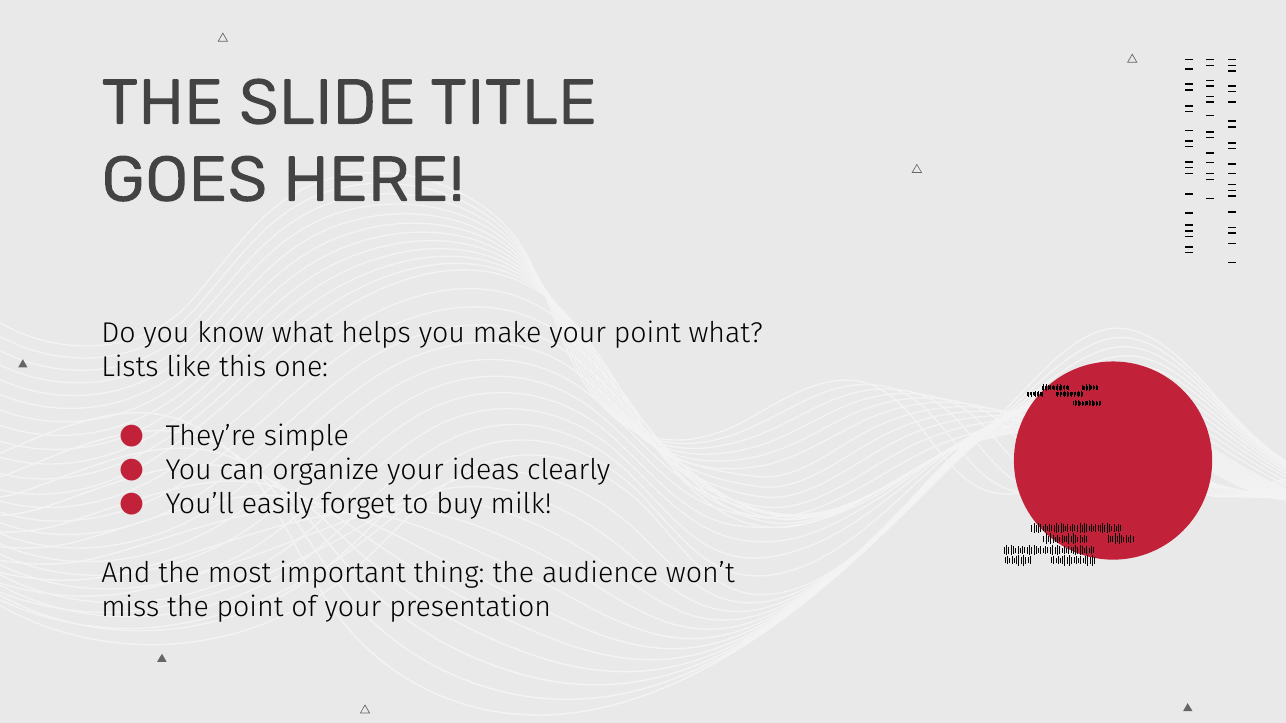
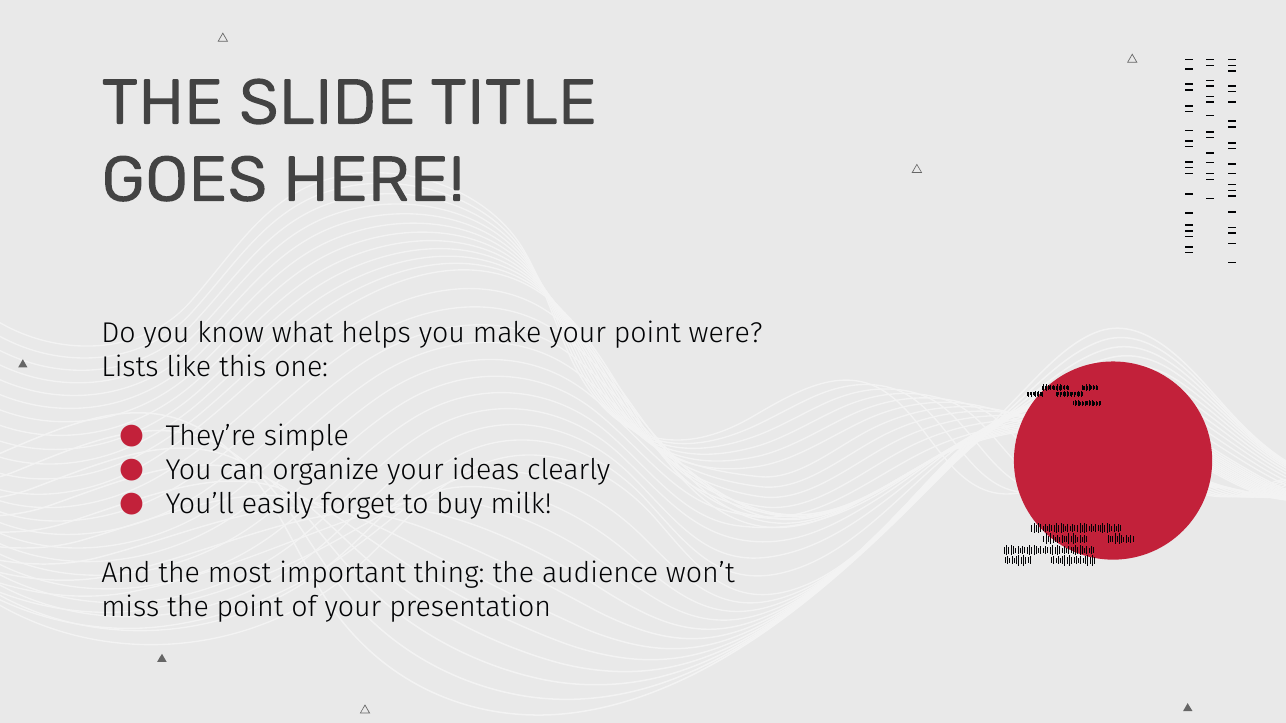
point what: what -> were
